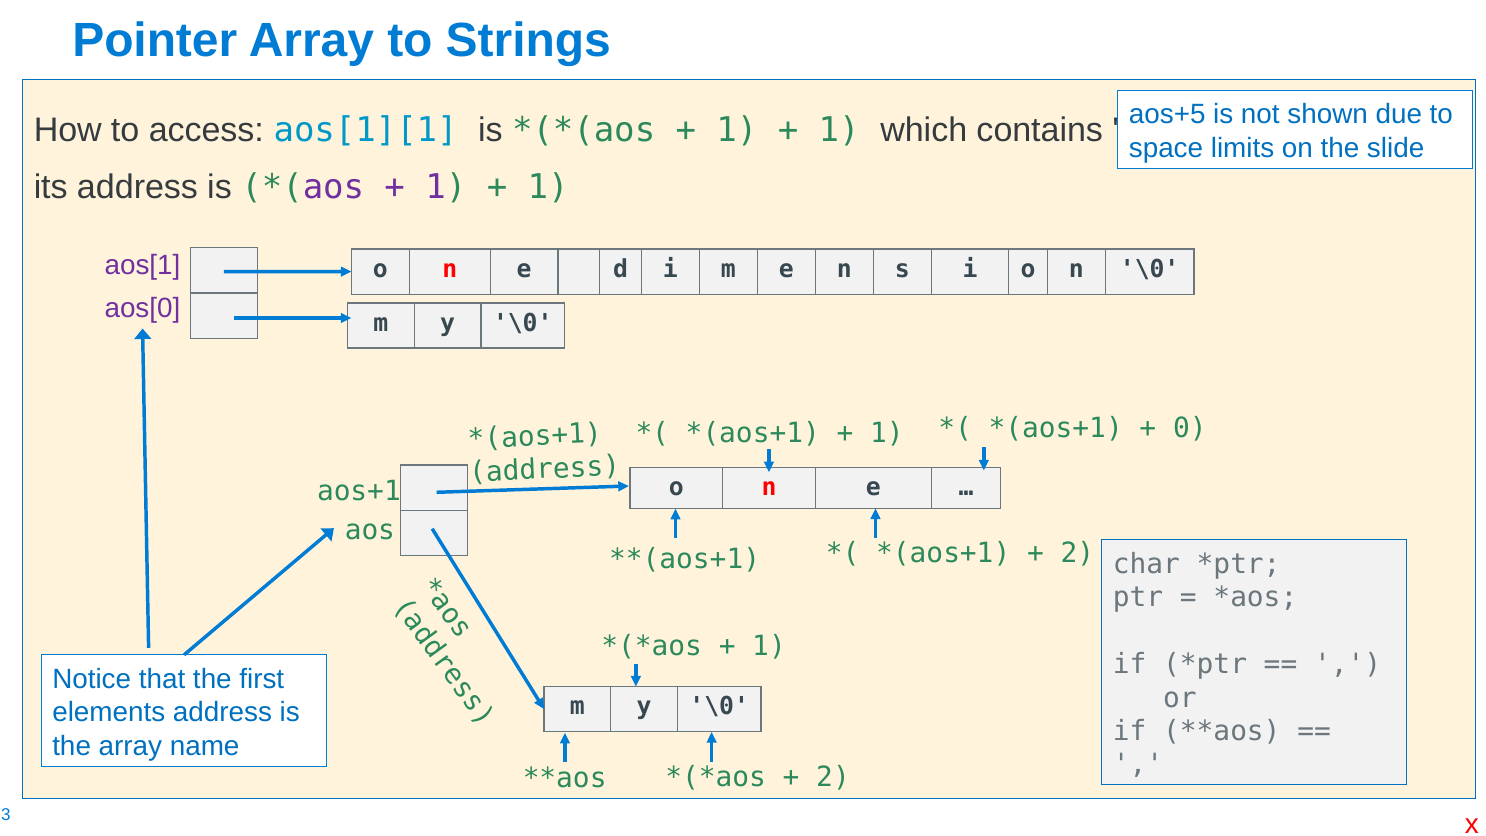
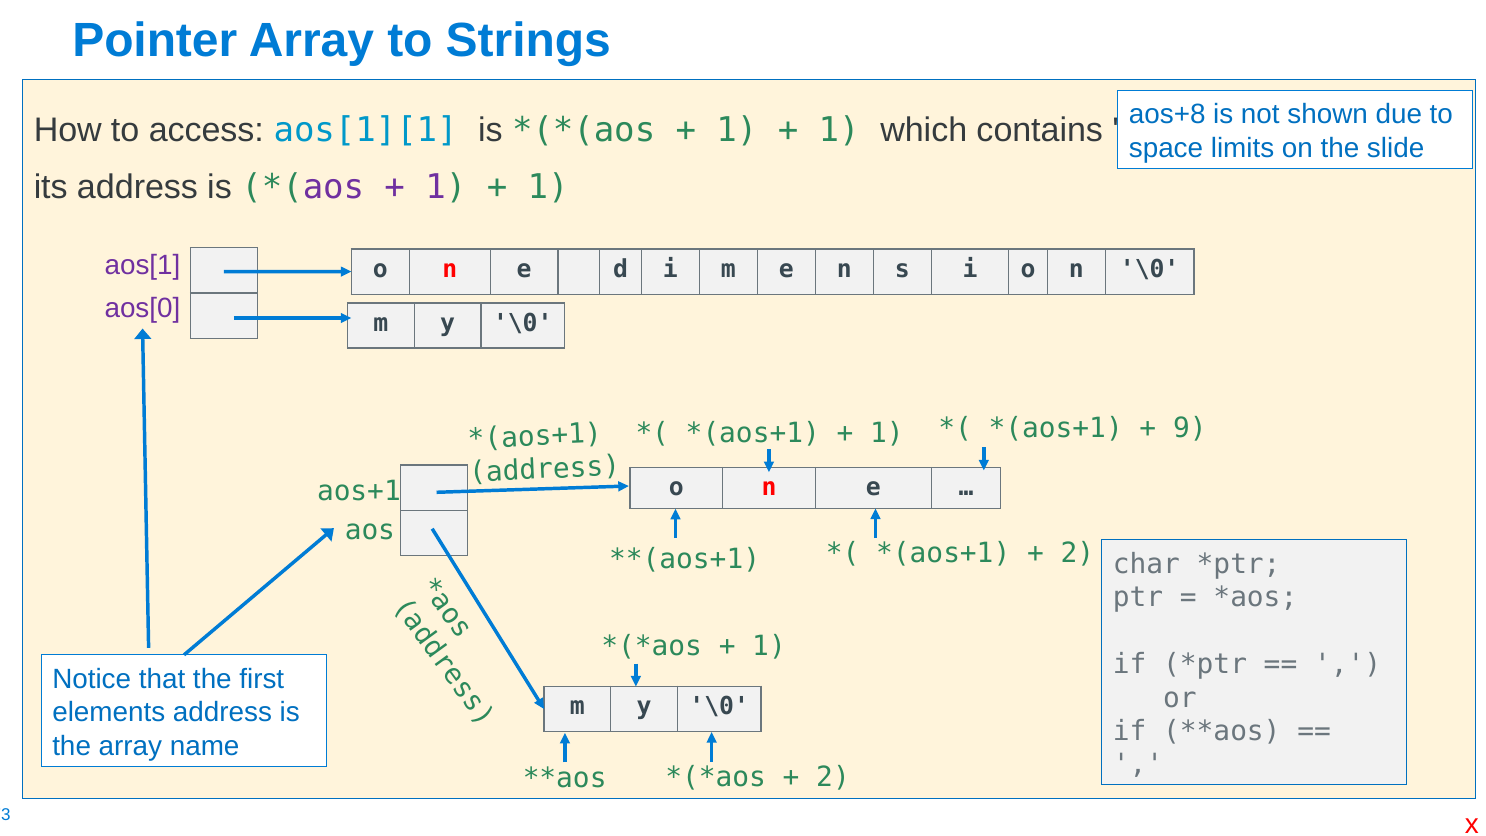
aos+5: aos+5 -> aos+8
0: 0 -> 9
